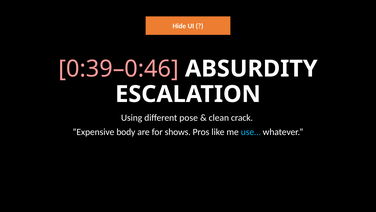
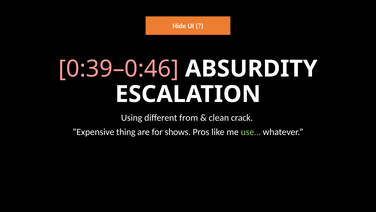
pose: pose -> from
body: body -> thing
use… colour: light blue -> light green
